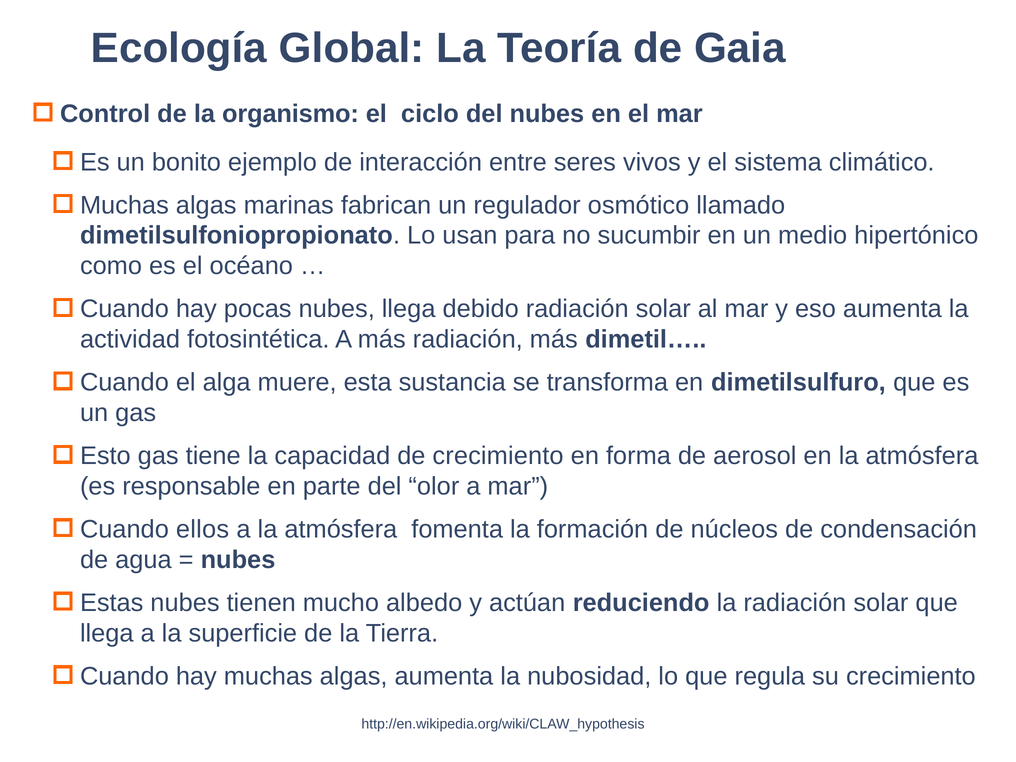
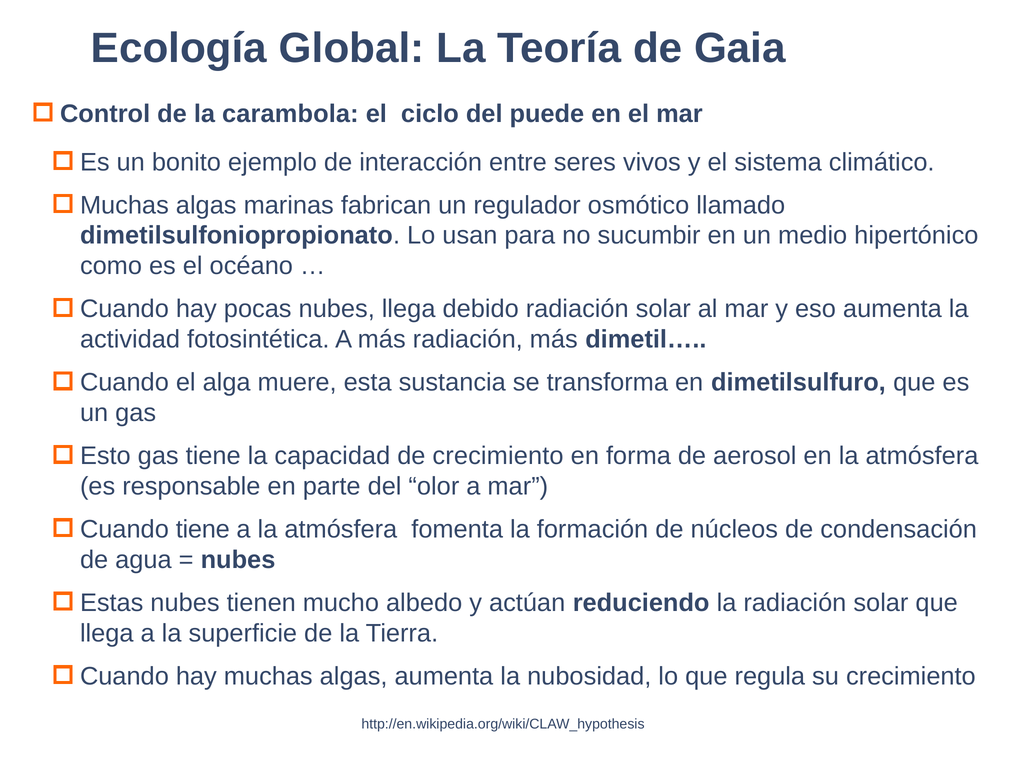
organismo: organismo -> carambola
del nubes: nubes -> puede
Cuando ellos: ellos -> tiene
